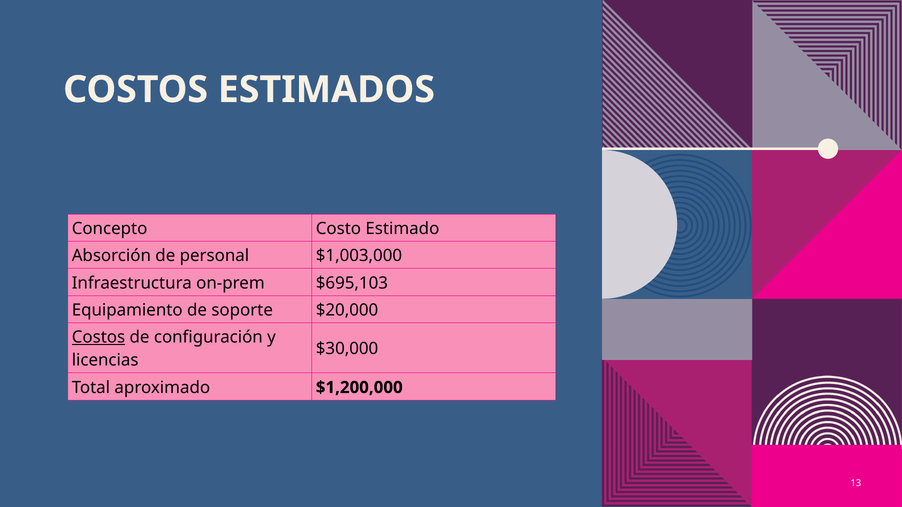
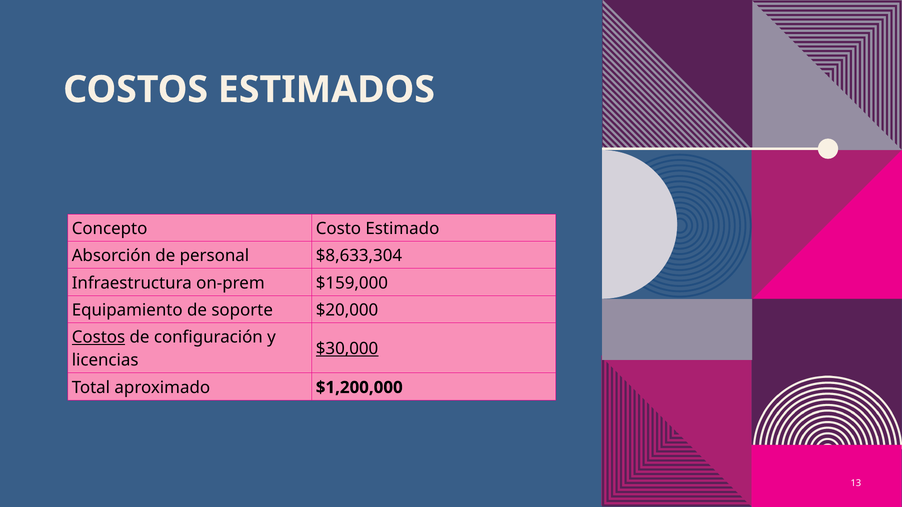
$1,003,000: $1,003,000 -> $8,633,304
$695,103: $695,103 -> $159,000
$30,000 underline: none -> present
